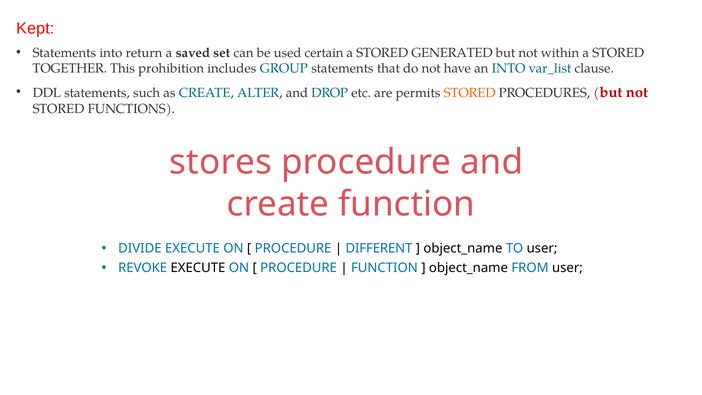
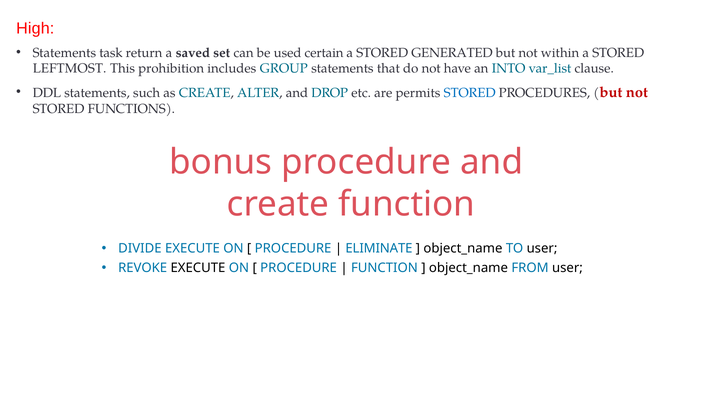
Kept: Kept -> High
Statements into: into -> task
TOGETHER: TOGETHER -> LEFTMOST
STORED at (470, 93) colour: orange -> blue
stores: stores -> bonus
DIFFERENT: DIFFERENT -> ELIMINATE
